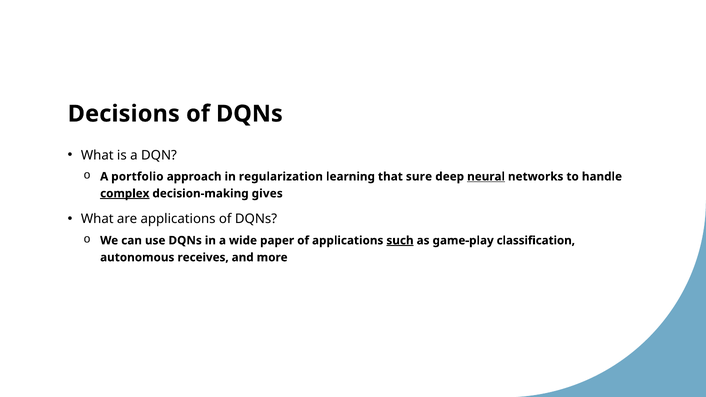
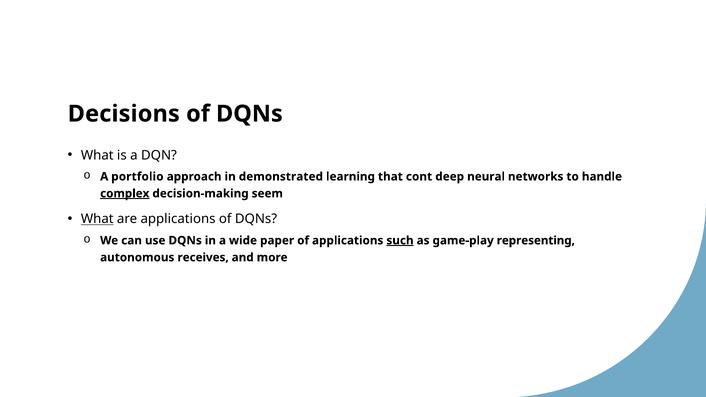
regularization: regularization -> demonstrated
sure: sure -> cont
neural underline: present -> none
gives: gives -> seem
What at (97, 219) underline: none -> present
classification: classification -> representing
